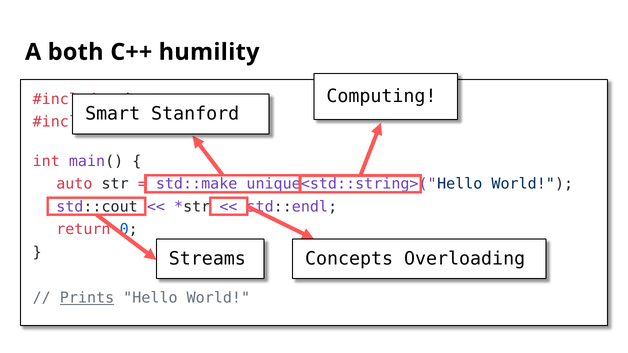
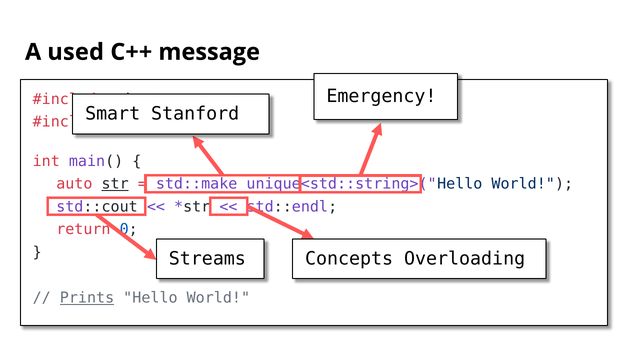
both: both -> used
humility: humility -> message
Computing: Computing -> Emergency
str underline: none -> present
